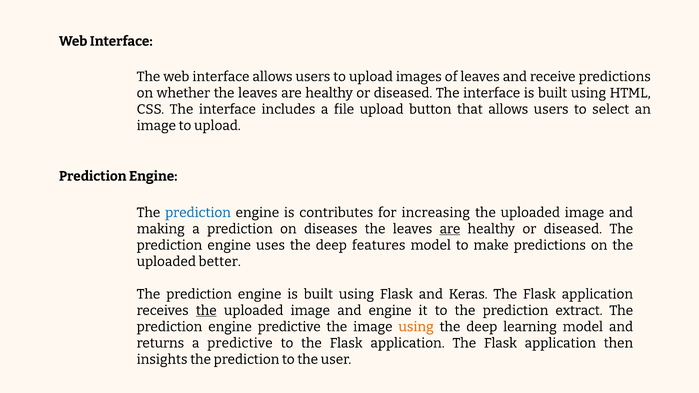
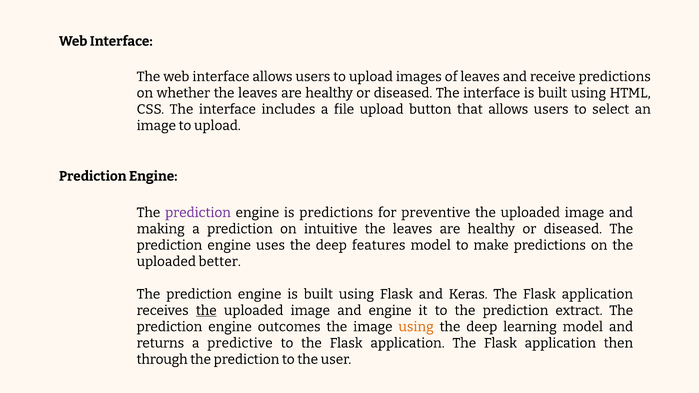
prediction at (198, 213) colour: blue -> purple
is contributes: contributes -> predictions
increasing: increasing -> preventive
diseases: diseases -> intuitive
are at (450, 229) underline: present -> none
engine predictive: predictive -> outcomes
insights: insights -> through
